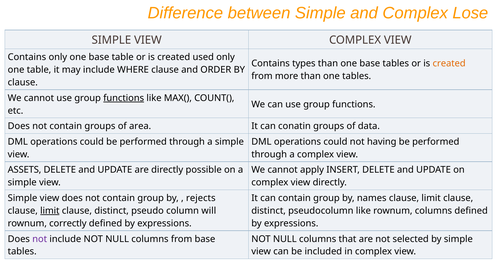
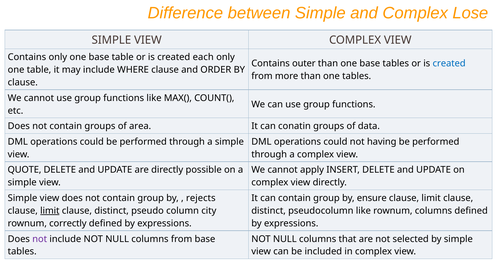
used: used -> each
types: types -> outer
created at (449, 64) colour: orange -> blue
functions at (124, 98) underline: present -> none
ASSETS: ASSETS -> QUOTE
names: names -> ensure
will: will -> city
